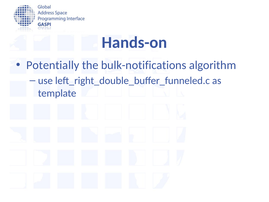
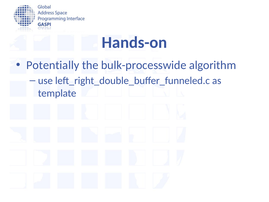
bulk-notifications: bulk-notifications -> bulk-processwide
